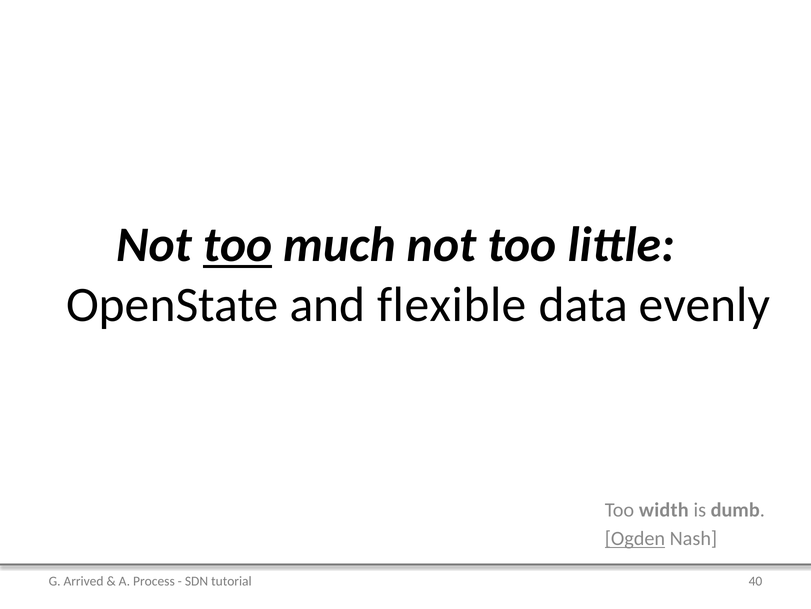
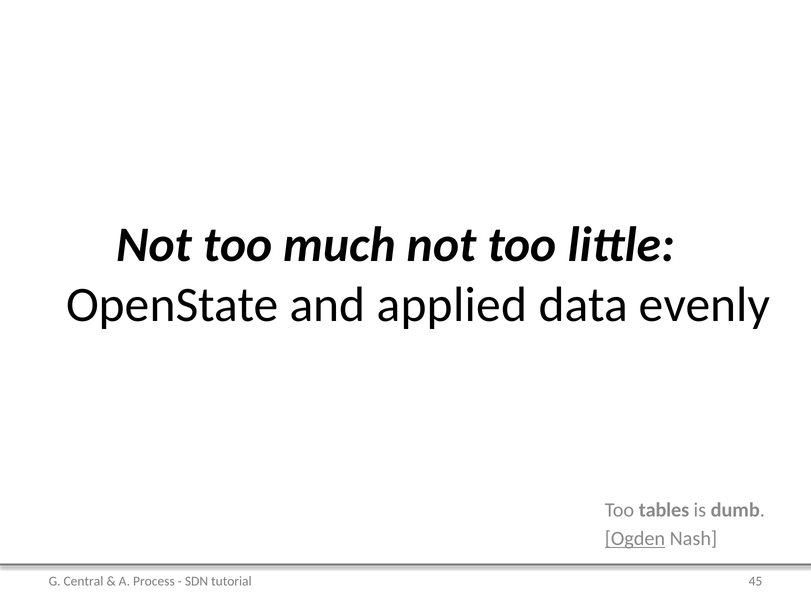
too at (238, 245) underline: present -> none
flexible: flexible -> applied
width: width -> tables
Arrived: Arrived -> Central
40: 40 -> 45
